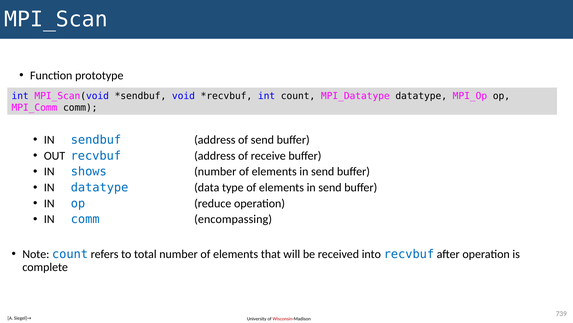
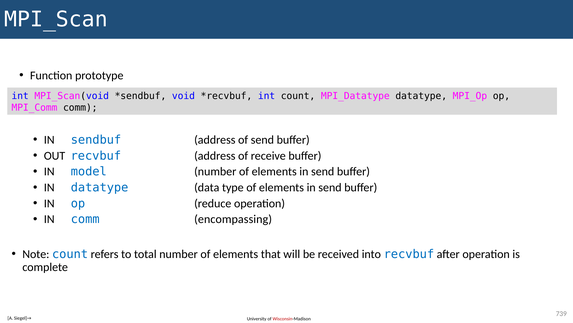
shows: shows -> model
